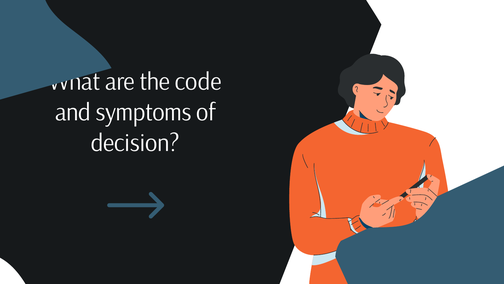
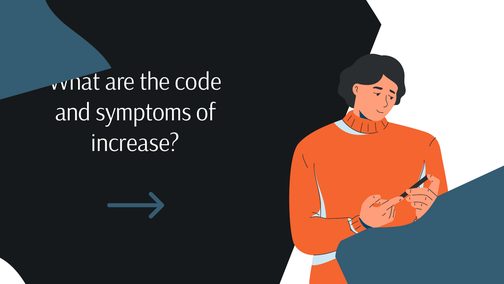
decision: decision -> increase
